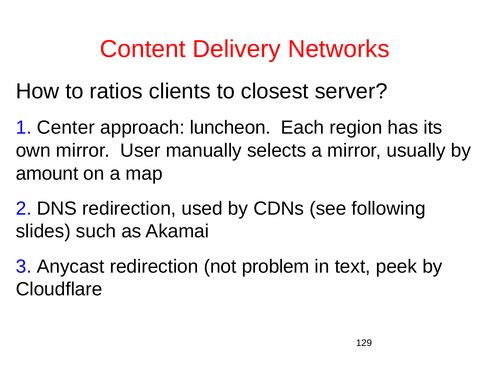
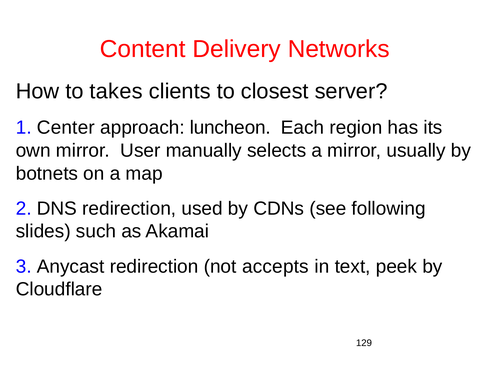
ratios: ratios -> takes
amount: amount -> botnets
problem: problem -> accepts
